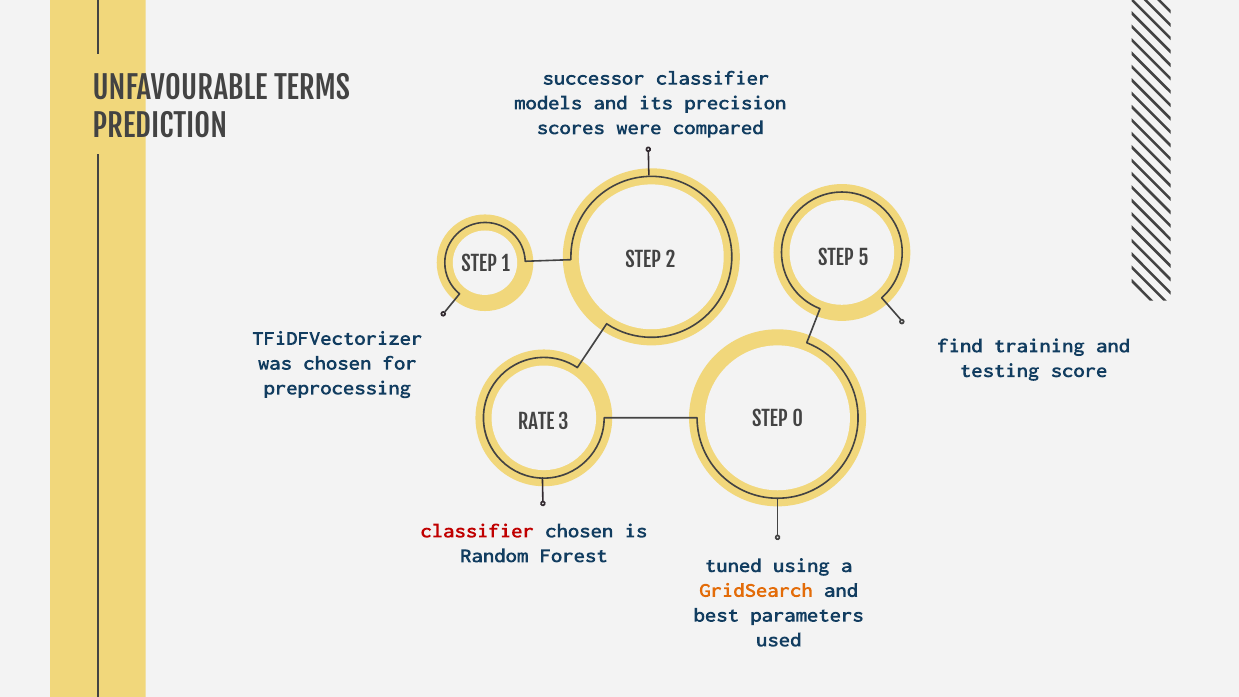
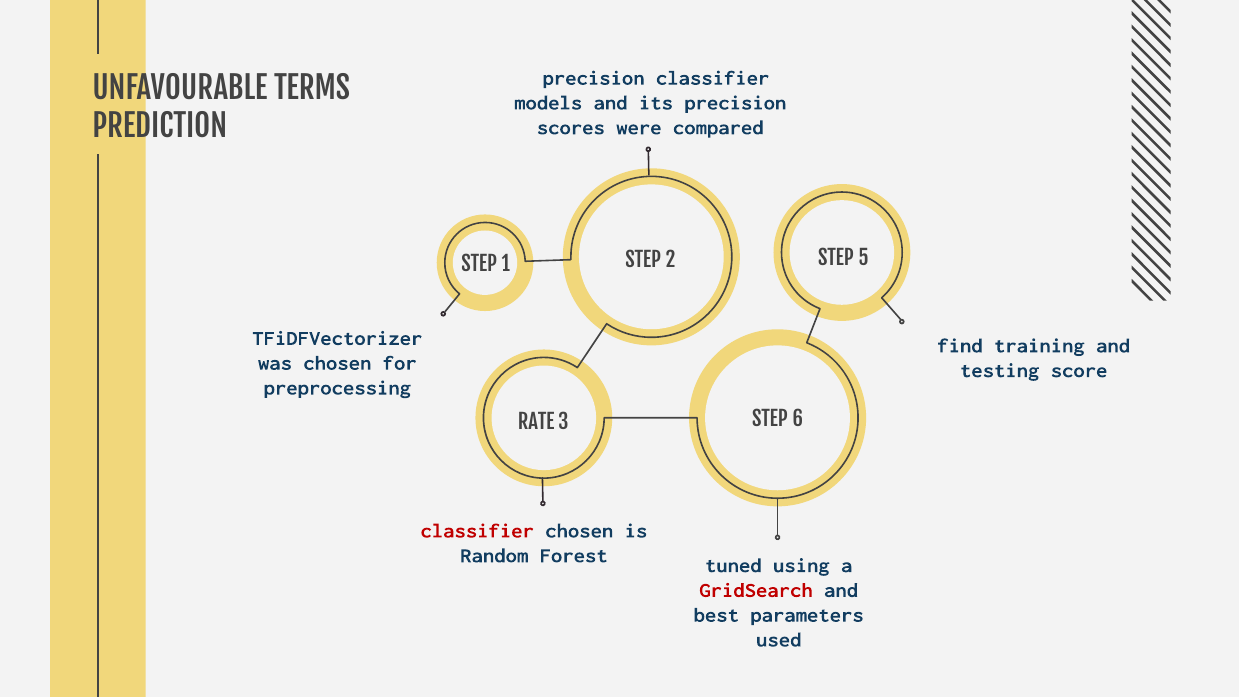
successor at (594, 78): successor -> precision
0: 0 -> 6
GridSearch colour: orange -> red
